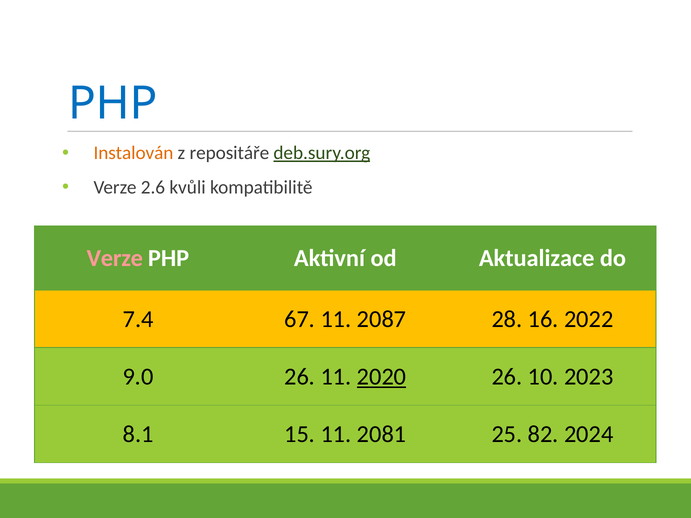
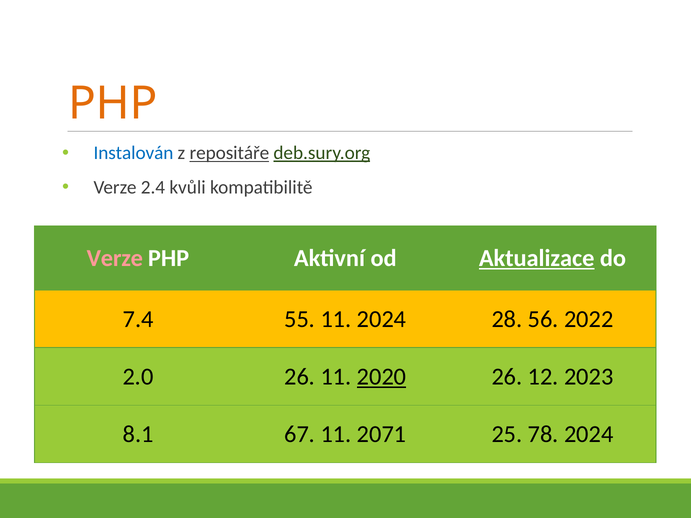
PHP at (113, 104) colour: blue -> orange
Instalován colour: orange -> blue
repositáře underline: none -> present
2.6: 2.6 -> 2.4
Aktualizace underline: none -> present
67: 67 -> 55
11 2087: 2087 -> 2024
16: 16 -> 56
9.0: 9.0 -> 2.0
10: 10 -> 12
15: 15 -> 67
2081: 2081 -> 2071
82: 82 -> 78
